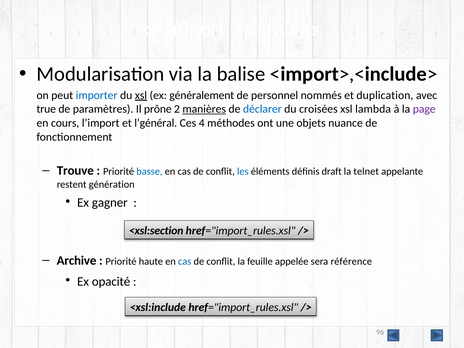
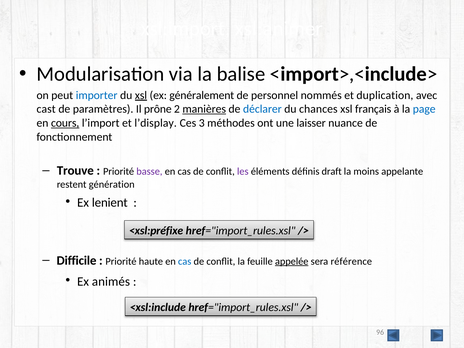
true: true -> cast
croisées: croisées -> chances
lambda: lambda -> français
page colour: purple -> blue
cours underline: none -> present
l’général: l’général -> l’display
4: 4 -> 3
objets: objets -> laisser
basse colour: blue -> purple
les colour: blue -> purple
telnet: telnet -> moins
gagner: gagner -> lenient
<xsl:section: <xsl:section -> <xsl:préfixe
Archive: Archive -> Difficile
appelée underline: none -> present
opacité: opacité -> animés
